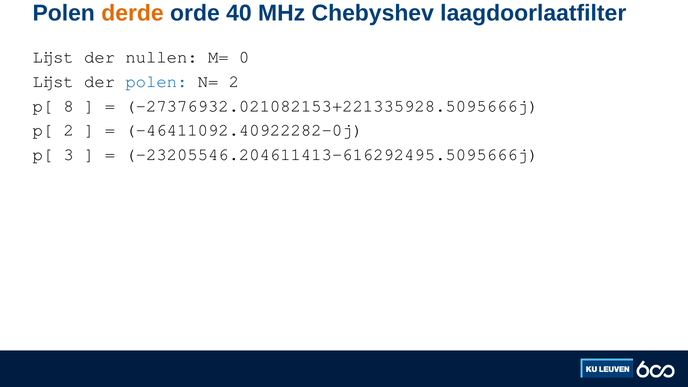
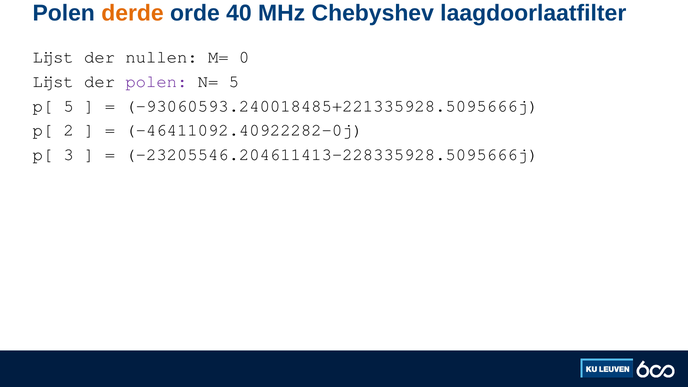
polen at (156, 81) colour: blue -> purple
N= 2: 2 -> 5
p[ 8: 8 -> 5
-27376932.021082153+221335928.5095666j: -27376932.021082153+221335928.5095666j -> -93060593.240018485+221335928.5095666j
-23205546.204611413-616292495.5095666j: -23205546.204611413-616292495.5095666j -> -23205546.204611413-228335928.5095666j
